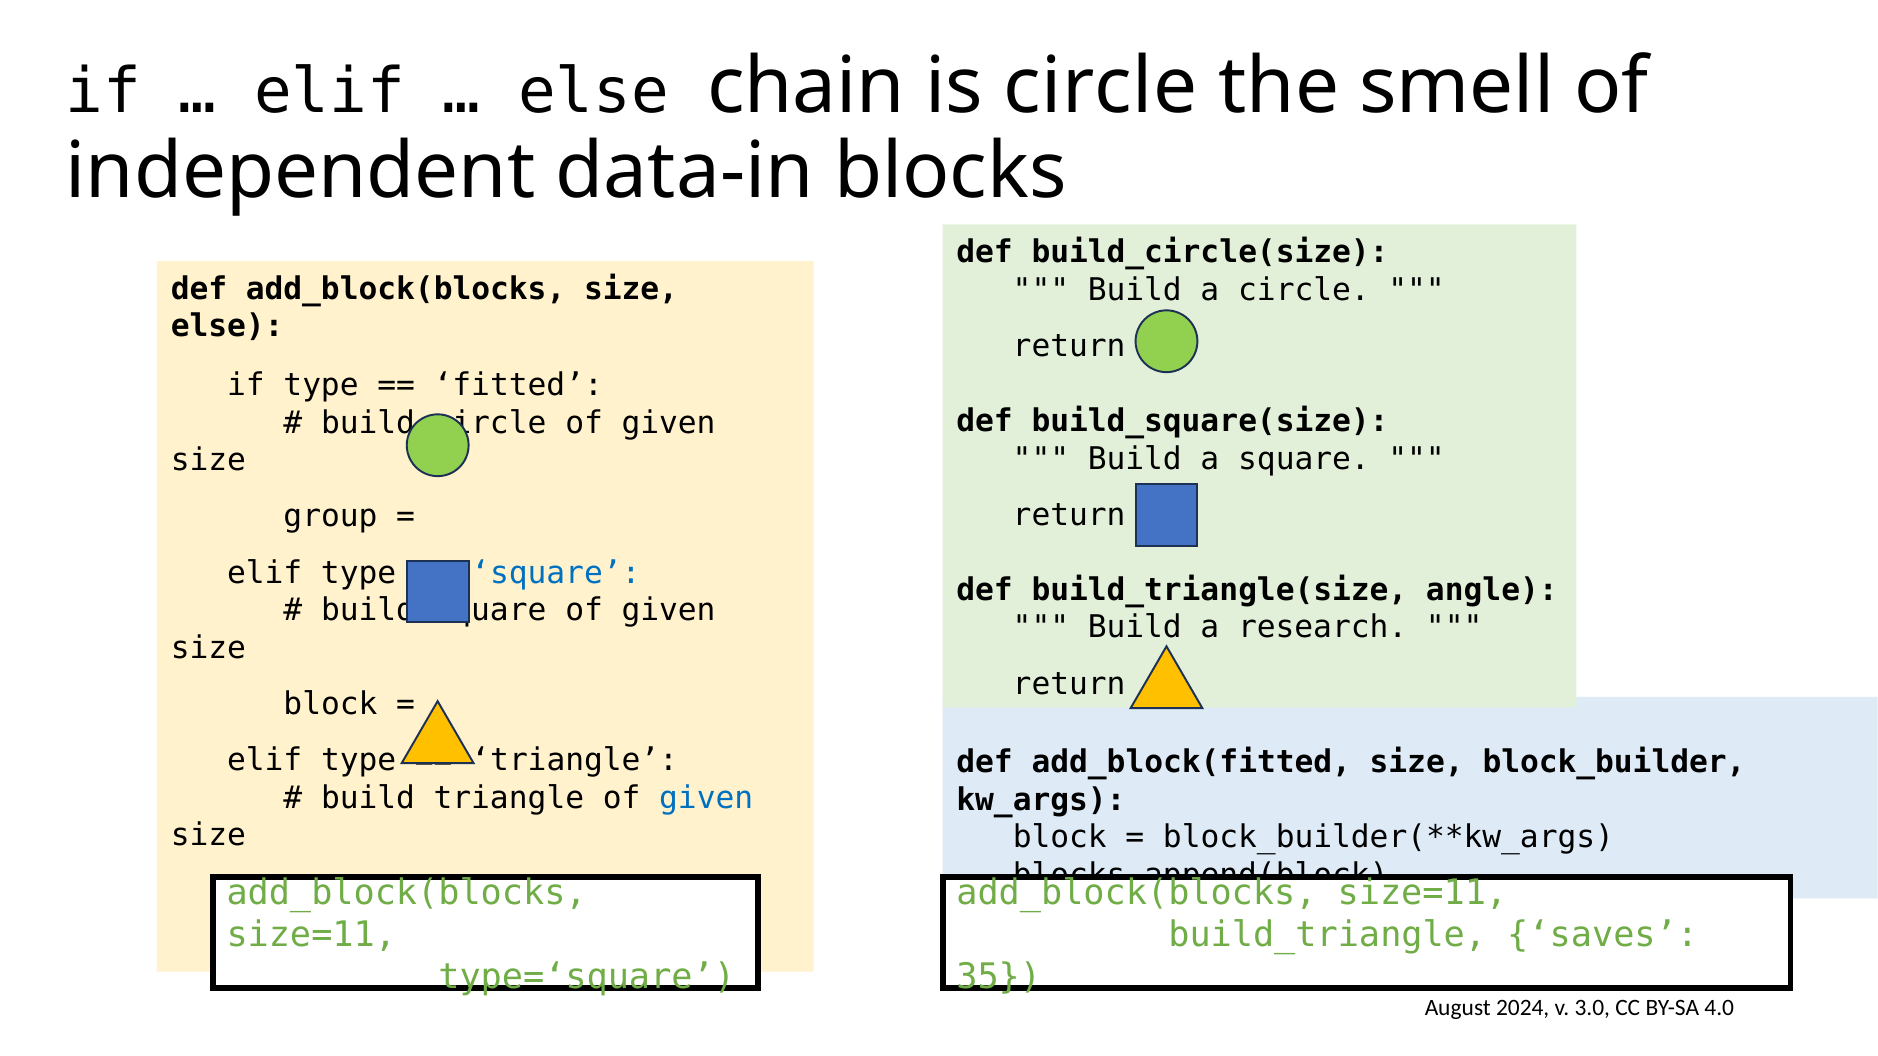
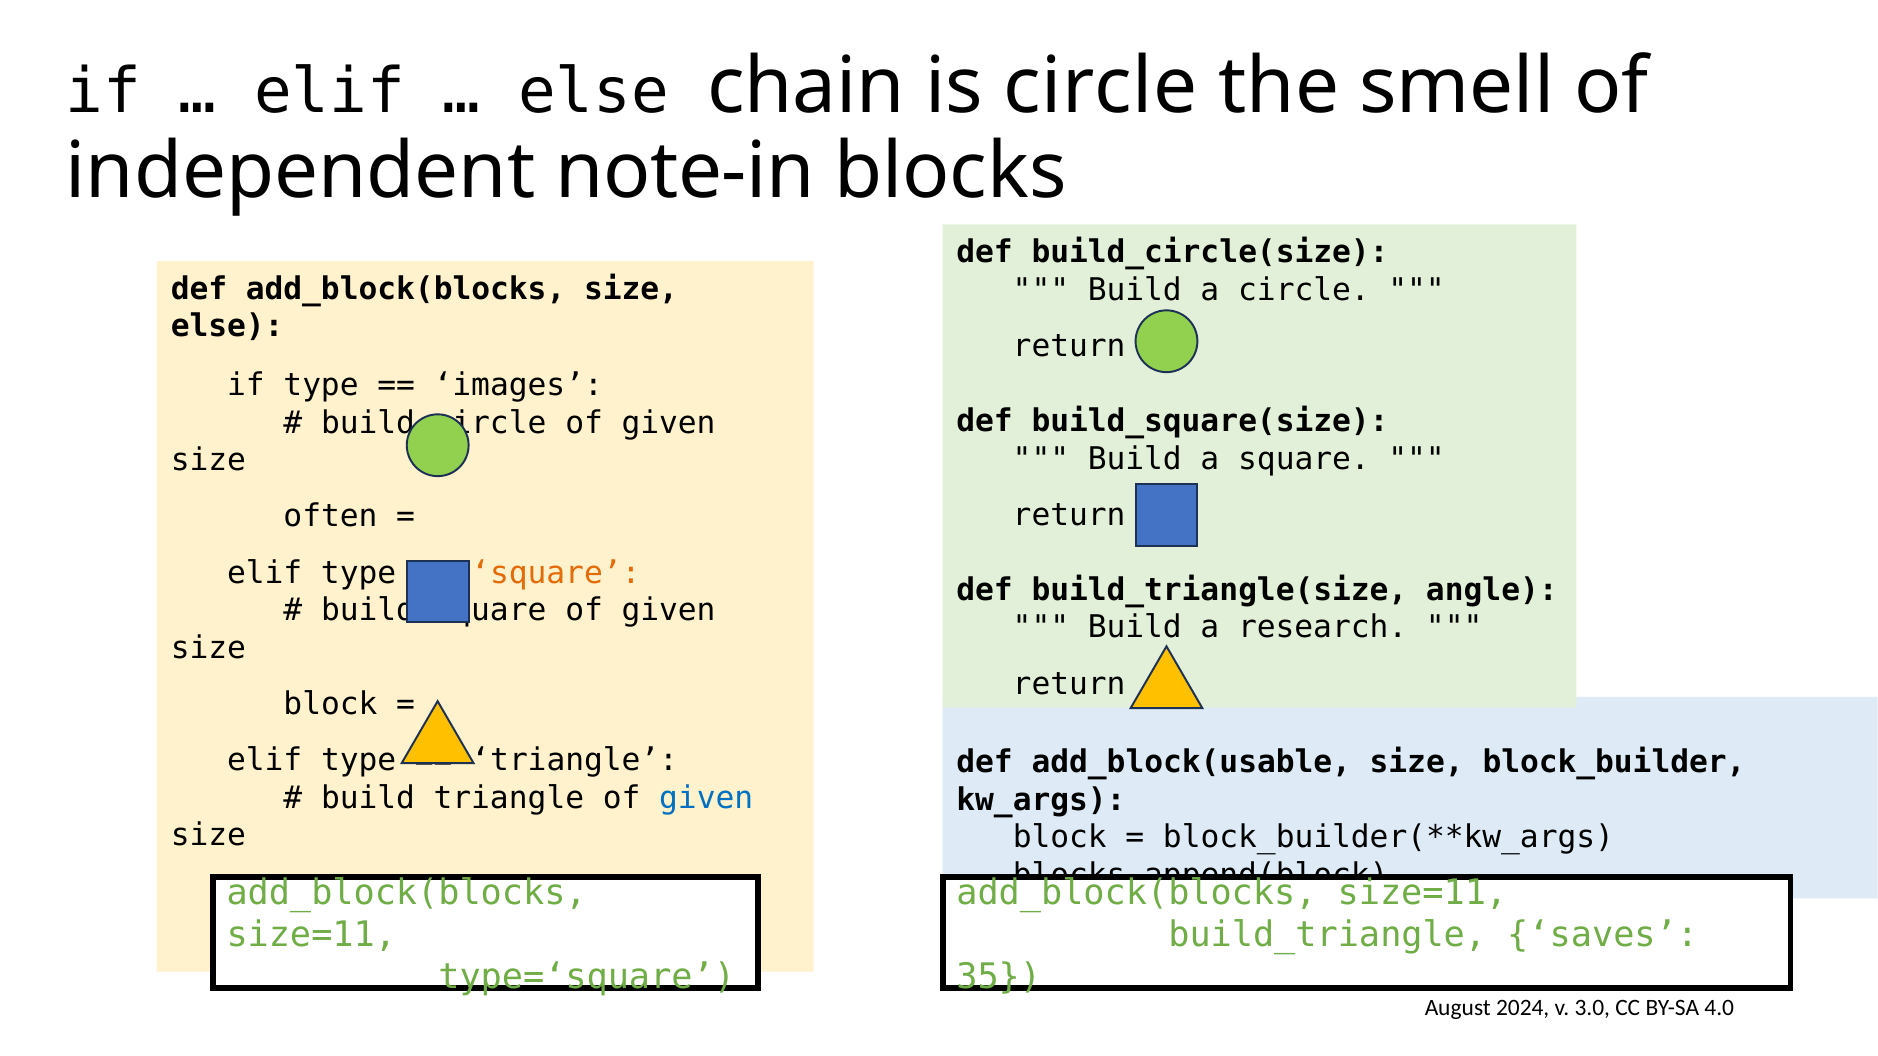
data-in: data-in -> note-in
fitted: fitted -> images
group: group -> often
square at (556, 573) colour: blue -> orange
add_block(fitted: add_block(fitted -> add_block(usable
